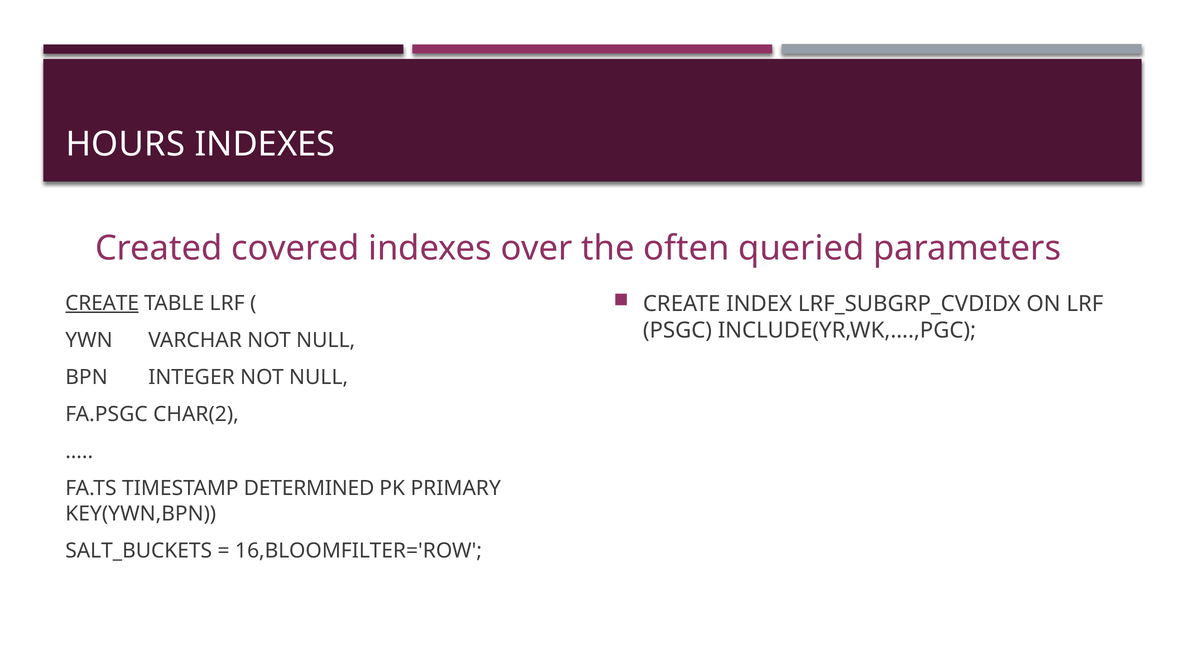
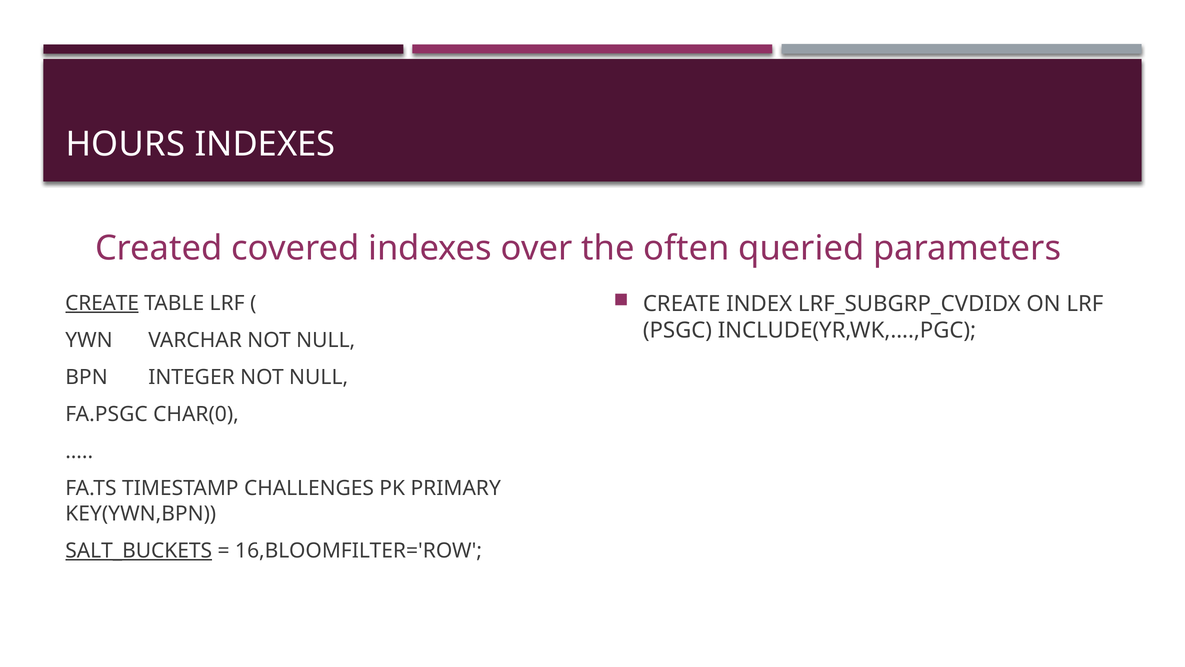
CHAR(2: CHAR(2 -> CHAR(0
DETERMINED: DETERMINED -> CHALLENGES
SALT_BUCKETS underline: none -> present
